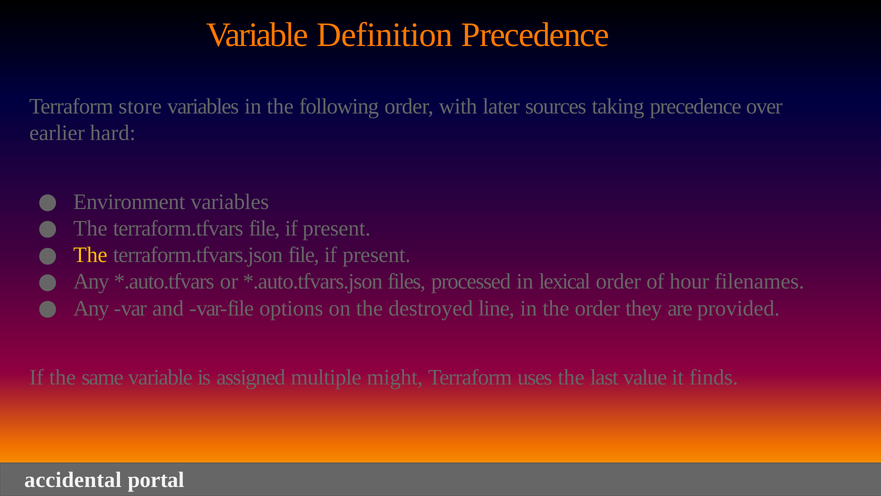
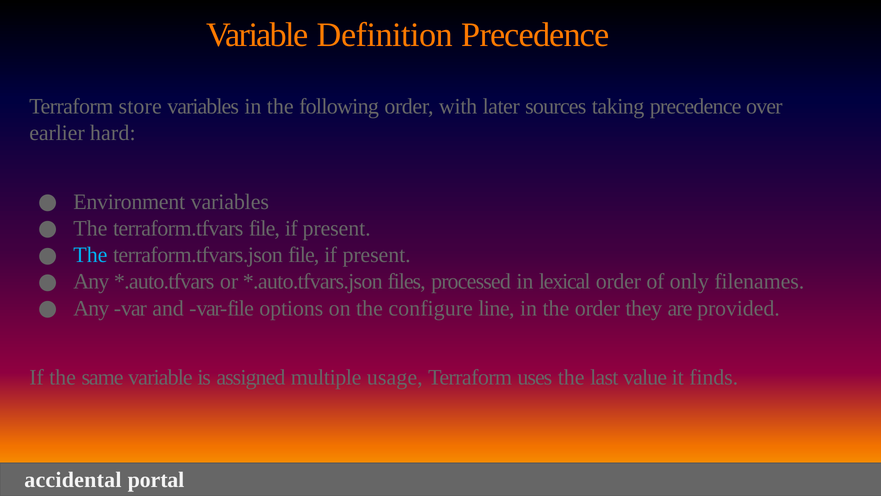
The at (90, 255) colour: yellow -> light blue
hour: hour -> only
destroyed: destroyed -> configure
might: might -> usage
